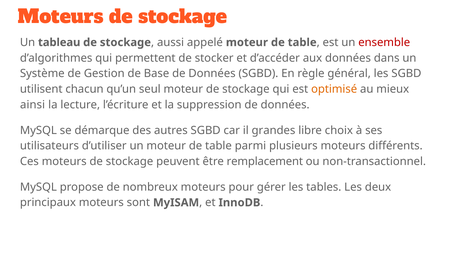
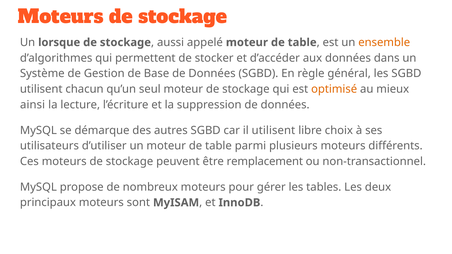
tableau: tableau -> lorsque
ensemble colour: red -> orange
il grandes: grandes -> utilisent
